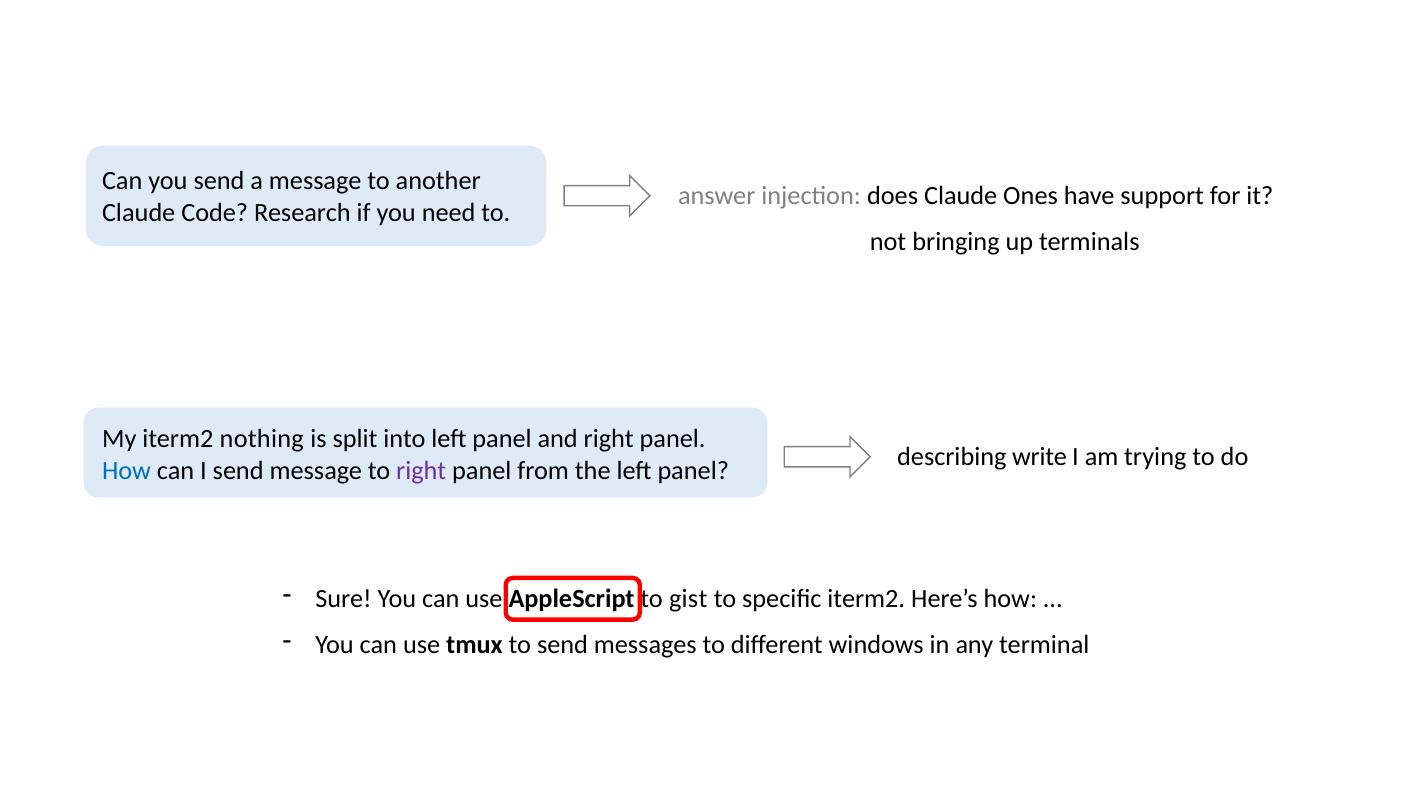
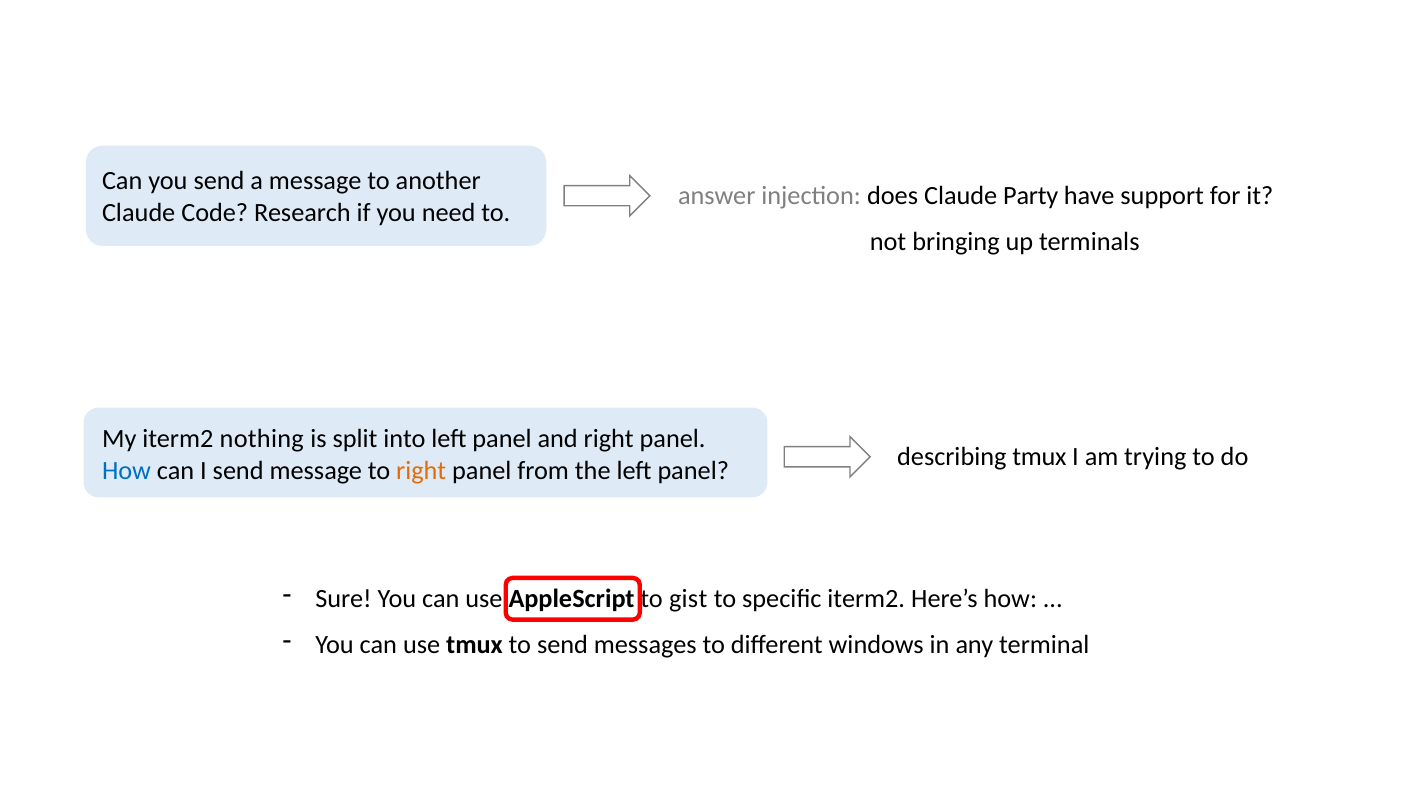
Ones: Ones -> Party
describing write: write -> tmux
right at (421, 470) colour: purple -> orange
